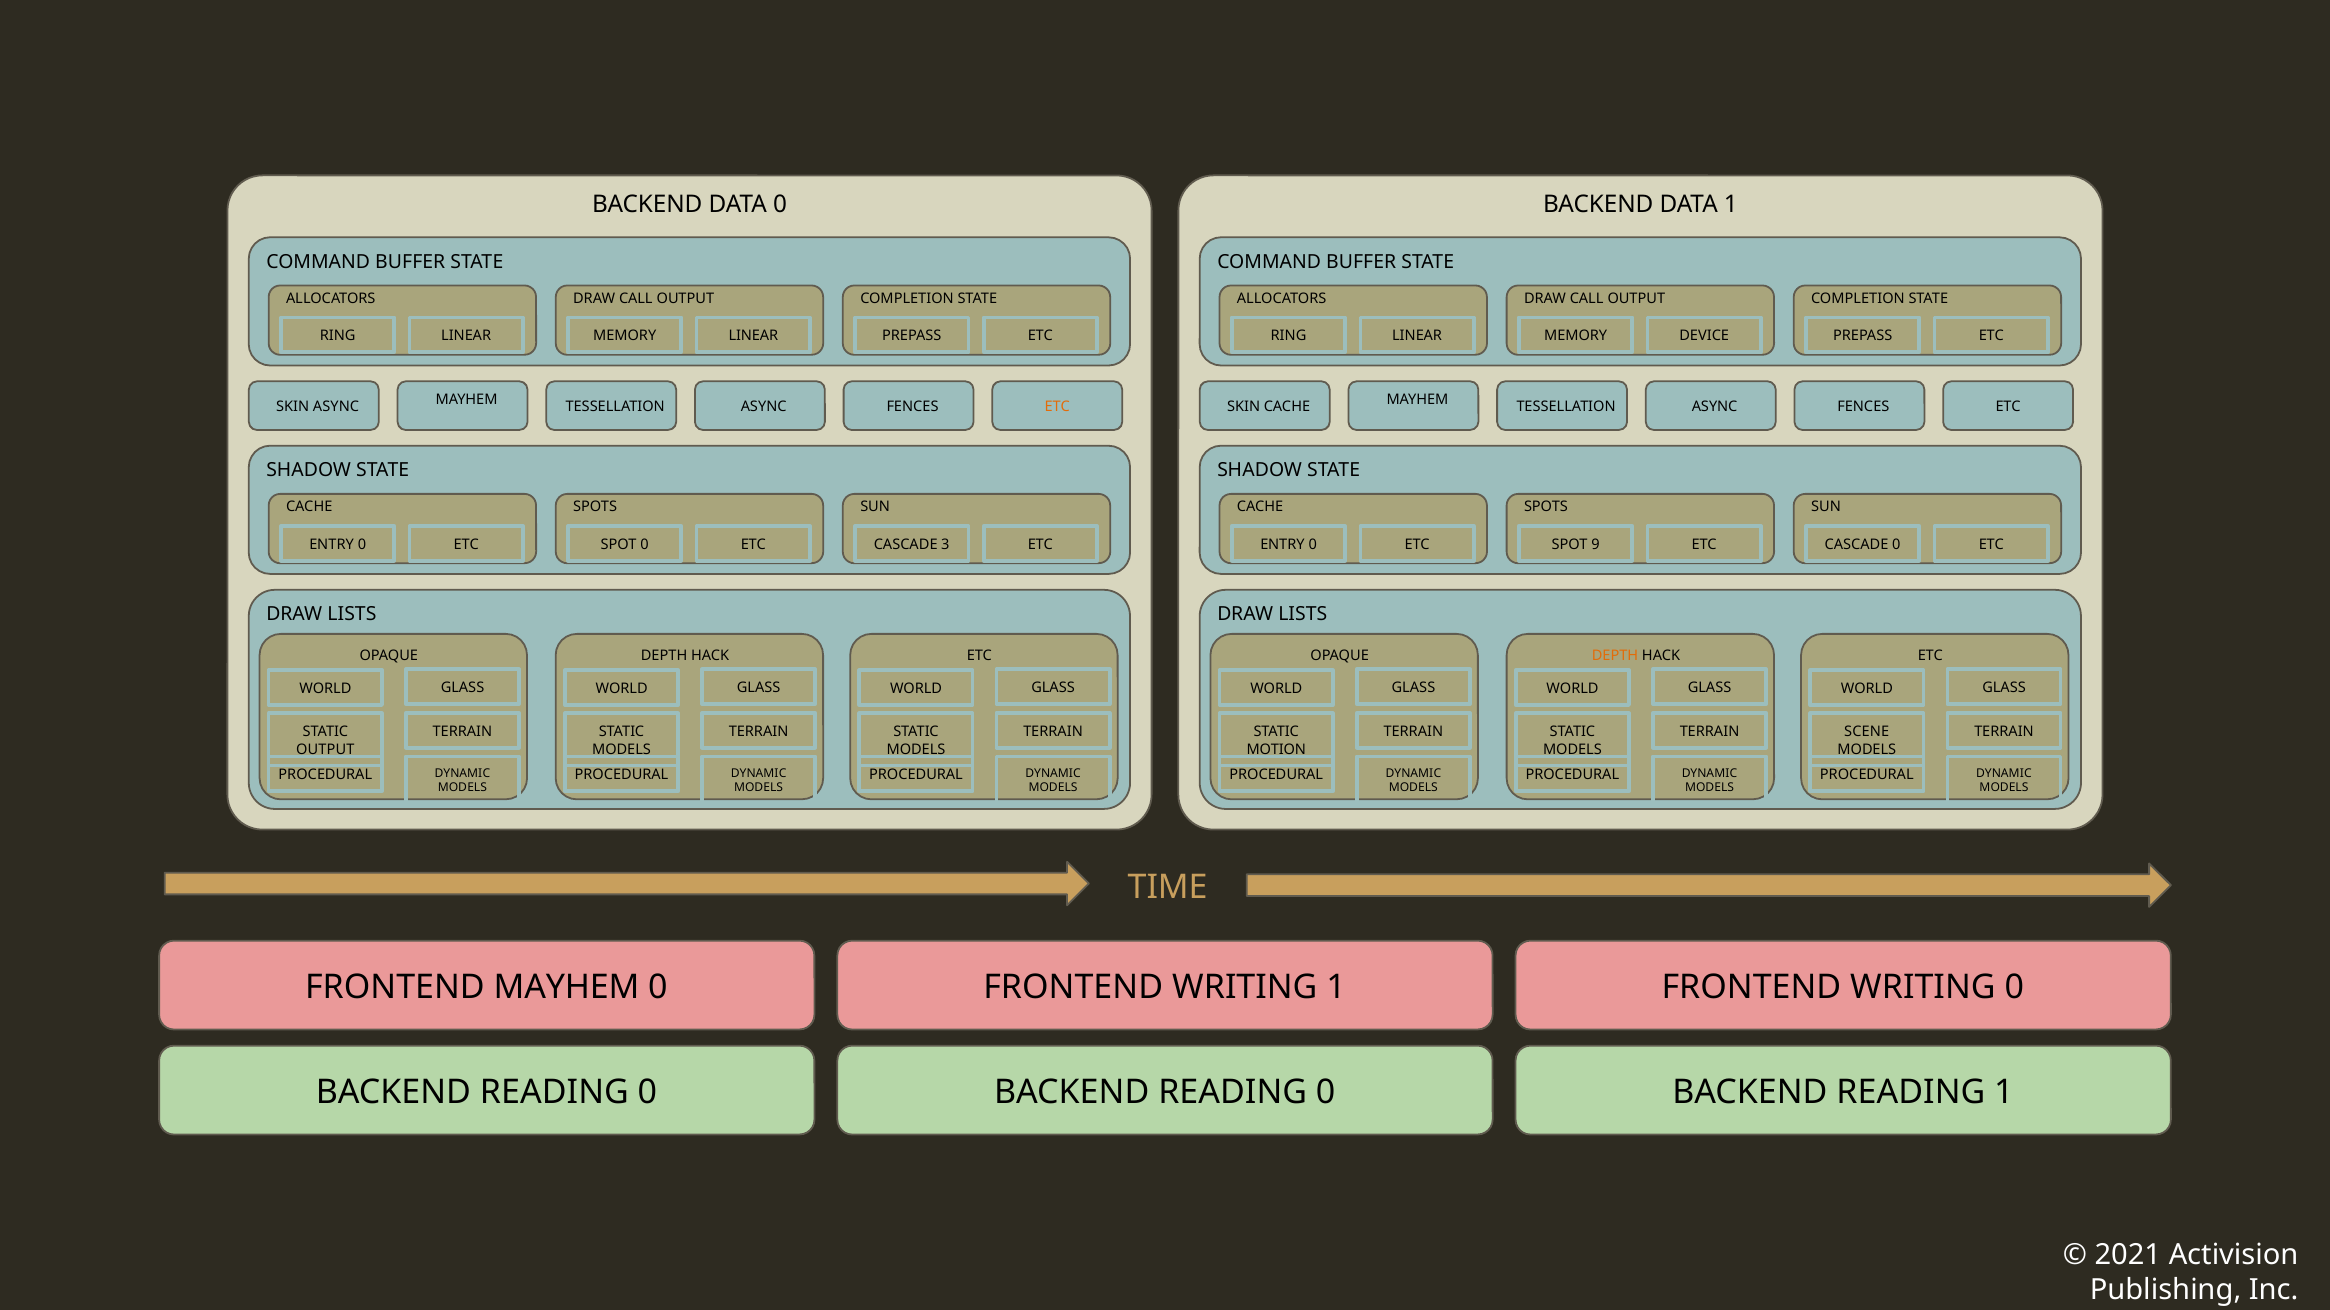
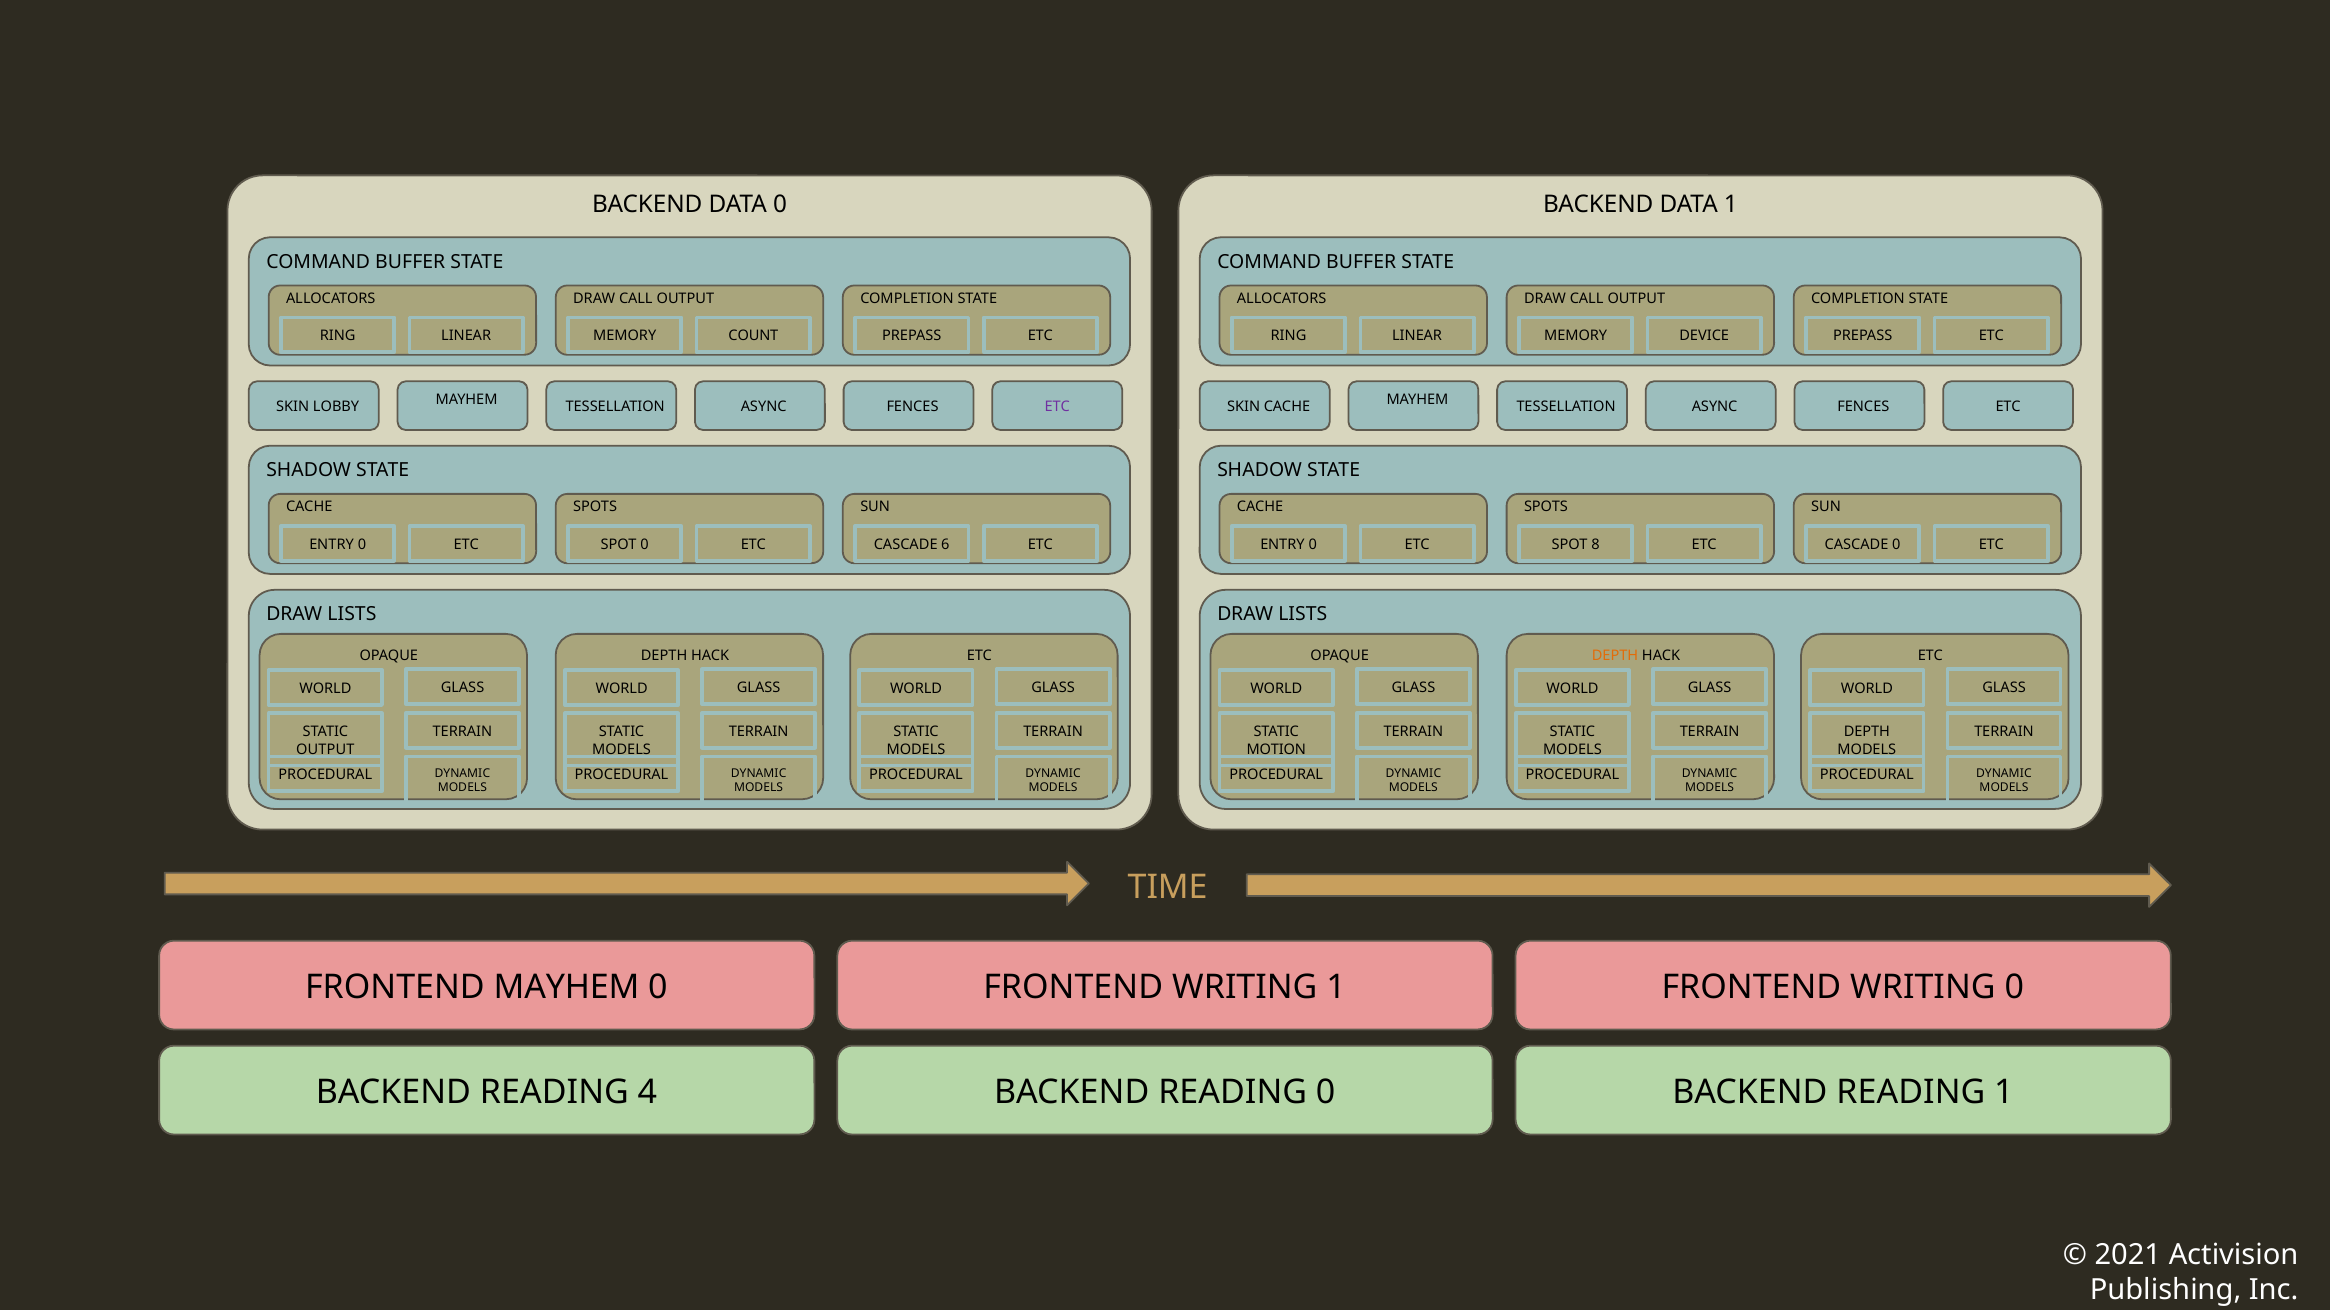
MEMORY LINEAR: LINEAR -> COUNT
SKIN ASYNC: ASYNC -> LOBBY
ETC at (1057, 407) colour: orange -> purple
3: 3 -> 6
9: 9 -> 8
SCENE at (1867, 732): SCENE -> DEPTH
0 at (647, 1093): 0 -> 4
